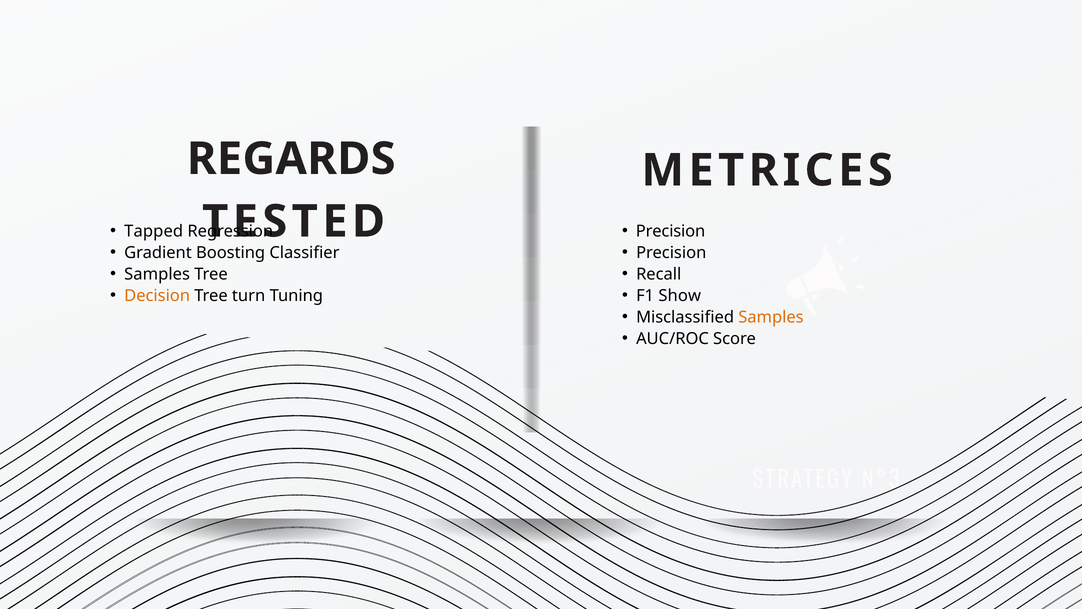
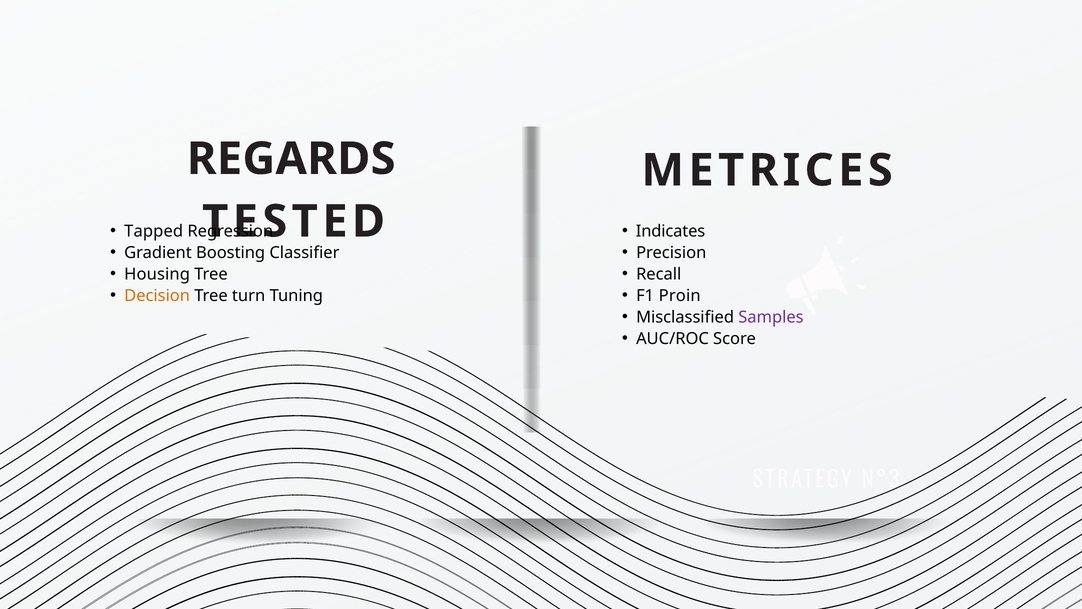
Precision at (671, 231): Precision -> Indicates
Samples at (157, 274): Samples -> Housing
Show: Show -> Proin
Samples at (771, 317) colour: orange -> purple
